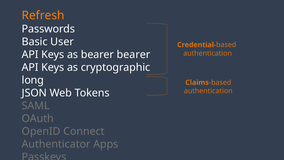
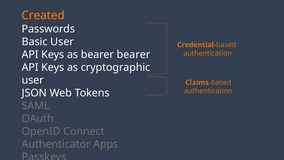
Refresh: Refresh -> Created
long at (33, 80): long -> user
